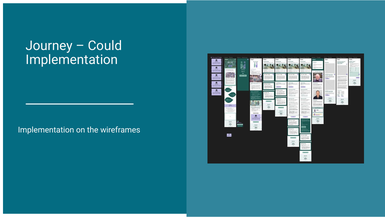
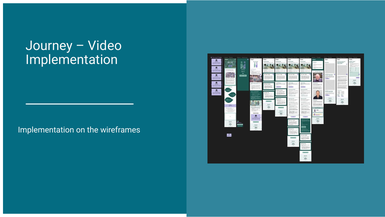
Could: Could -> Video
